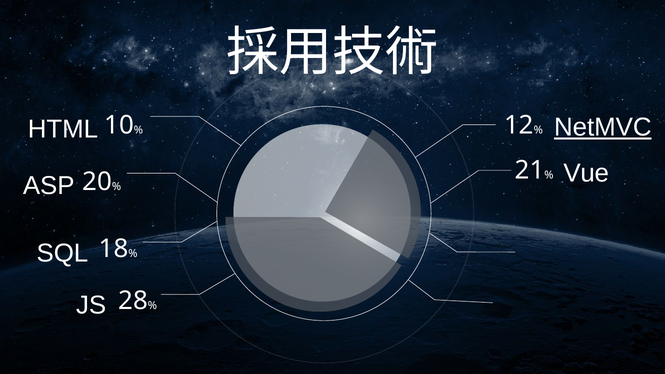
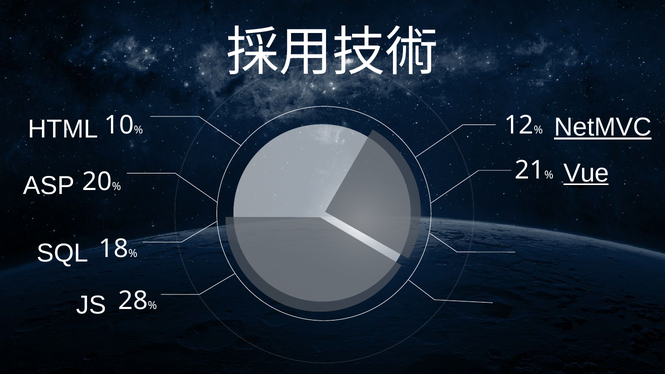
Vue underline: none -> present
